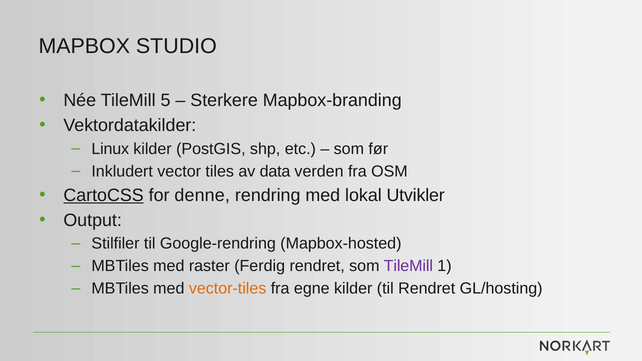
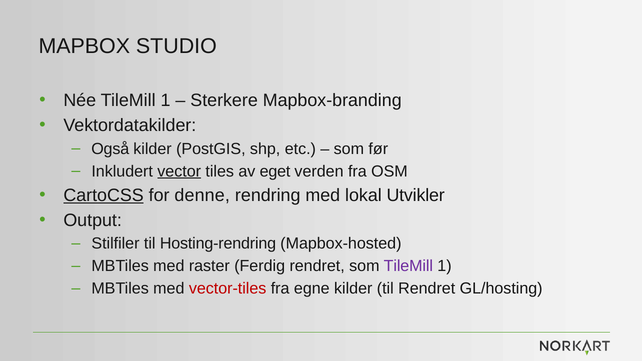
Née TileMill 5: 5 -> 1
Linux: Linux -> Også
vector underline: none -> present
data: data -> eget
Google-rendring: Google-rendring -> Hosting-rendring
vector-tiles colour: orange -> red
